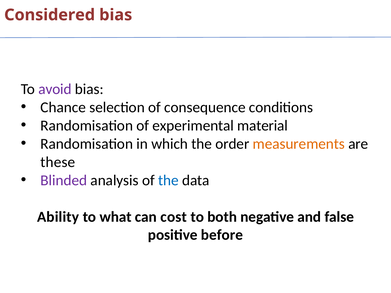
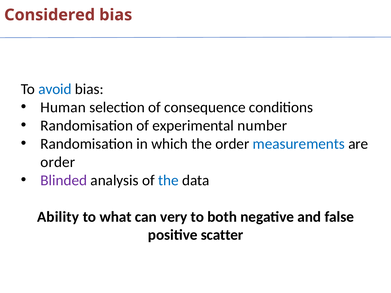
avoid colour: purple -> blue
Chance: Chance -> Human
material: material -> number
measurements colour: orange -> blue
these at (58, 162): these -> order
cost: cost -> very
before: before -> scatter
